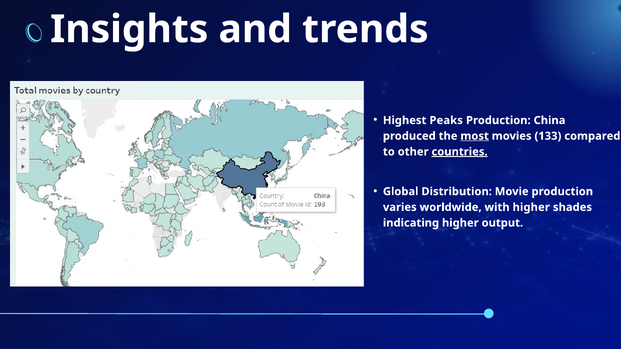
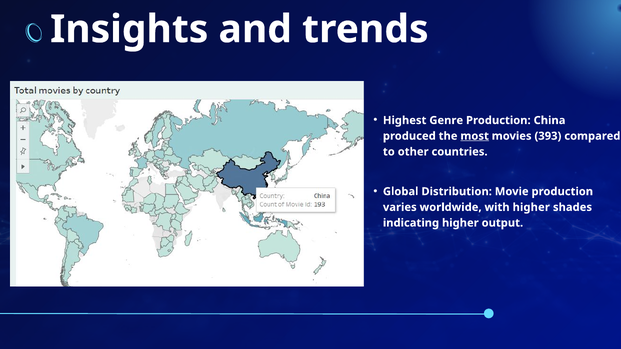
Peaks: Peaks -> Genre
133: 133 -> 393
countries underline: present -> none
